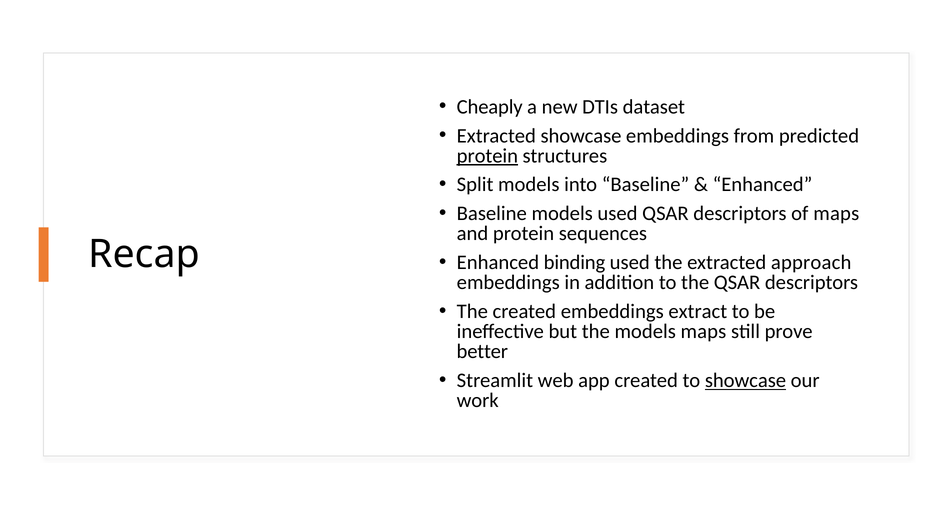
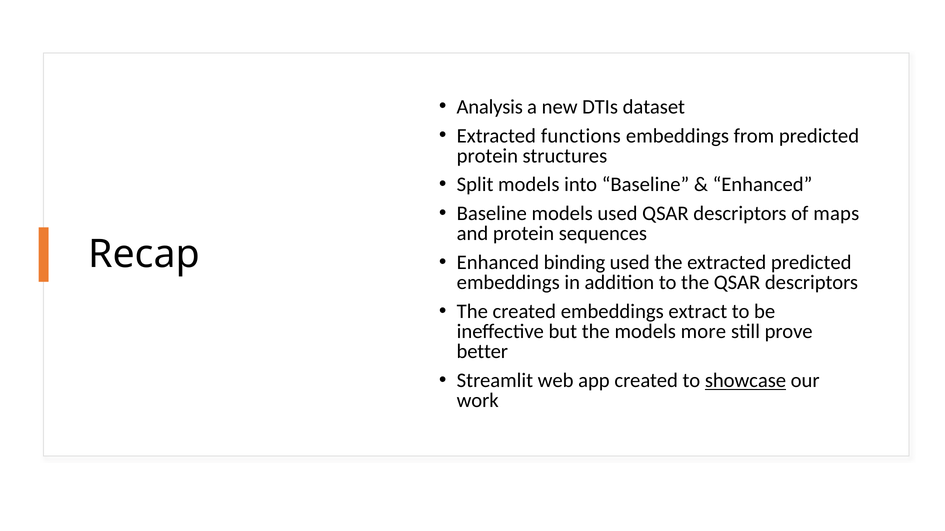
Cheaply: Cheaply -> Analysis
Extracted showcase: showcase -> functions
protein at (487, 156) underline: present -> none
extracted approach: approach -> predicted
models maps: maps -> more
